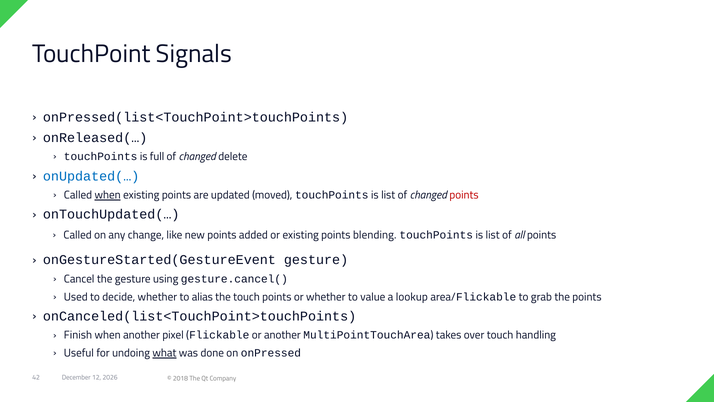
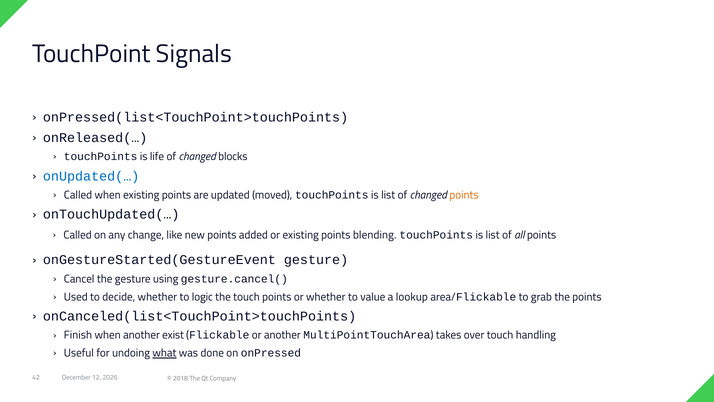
full: full -> life
delete: delete -> blocks
when at (108, 195) underline: present -> none
points at (464, 195) colour: red -> orange
alias: alias -> logic
pixel: pixel -> exist
